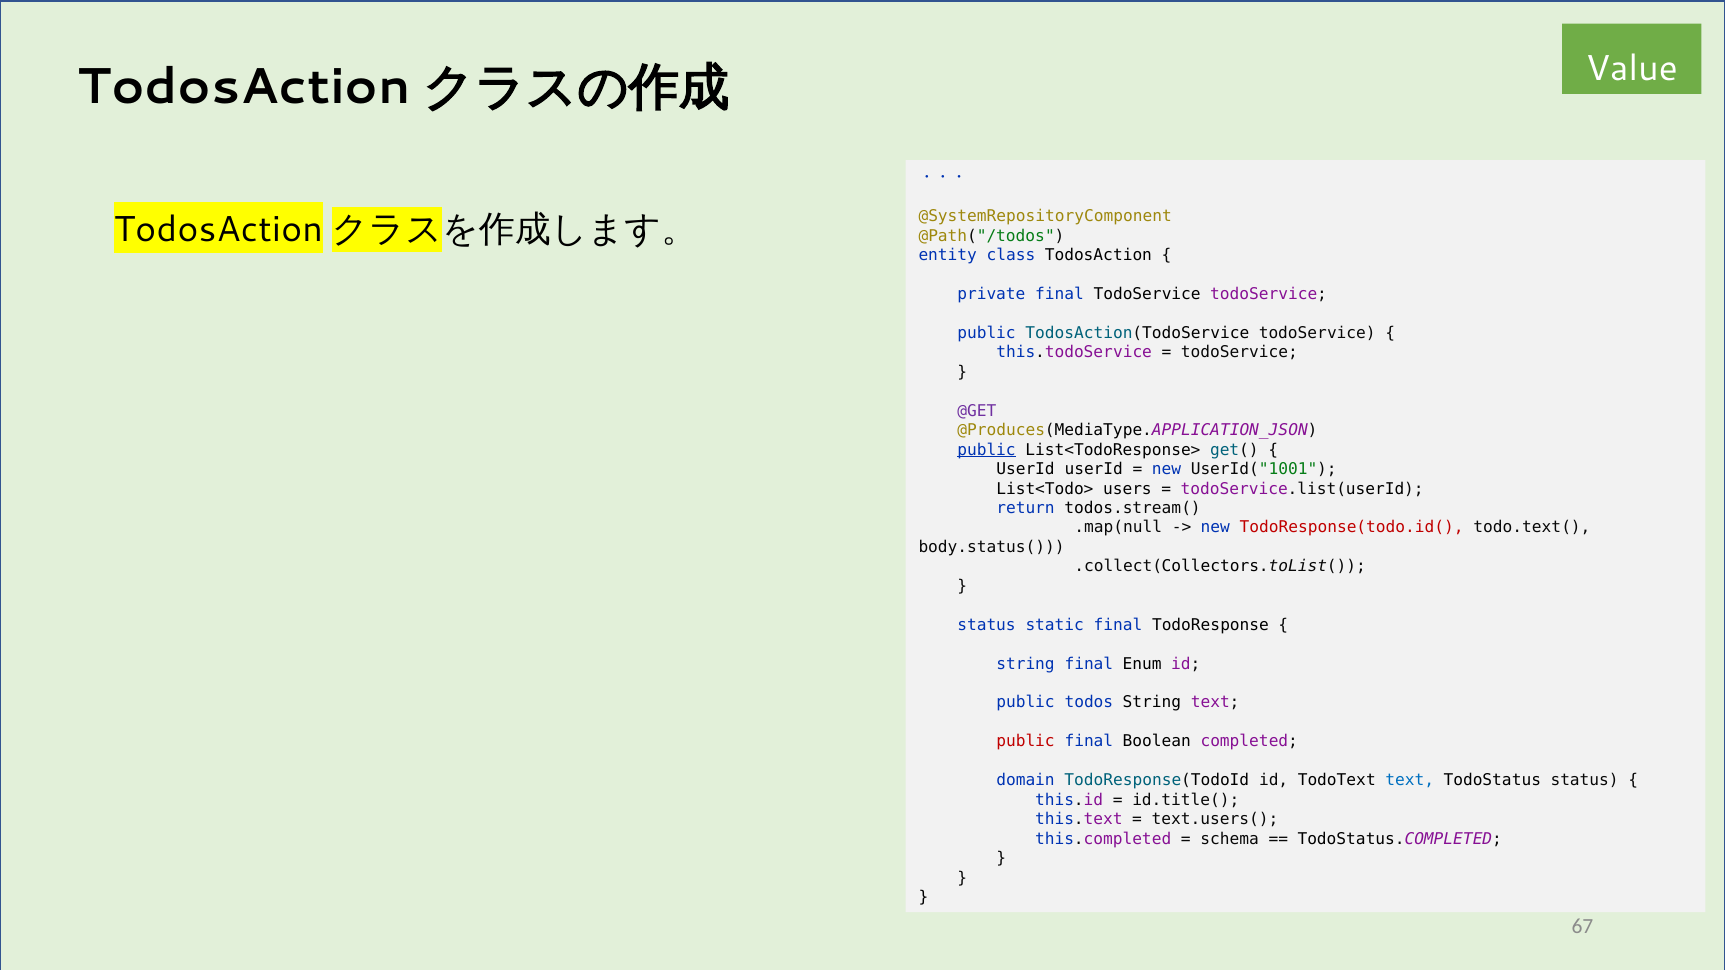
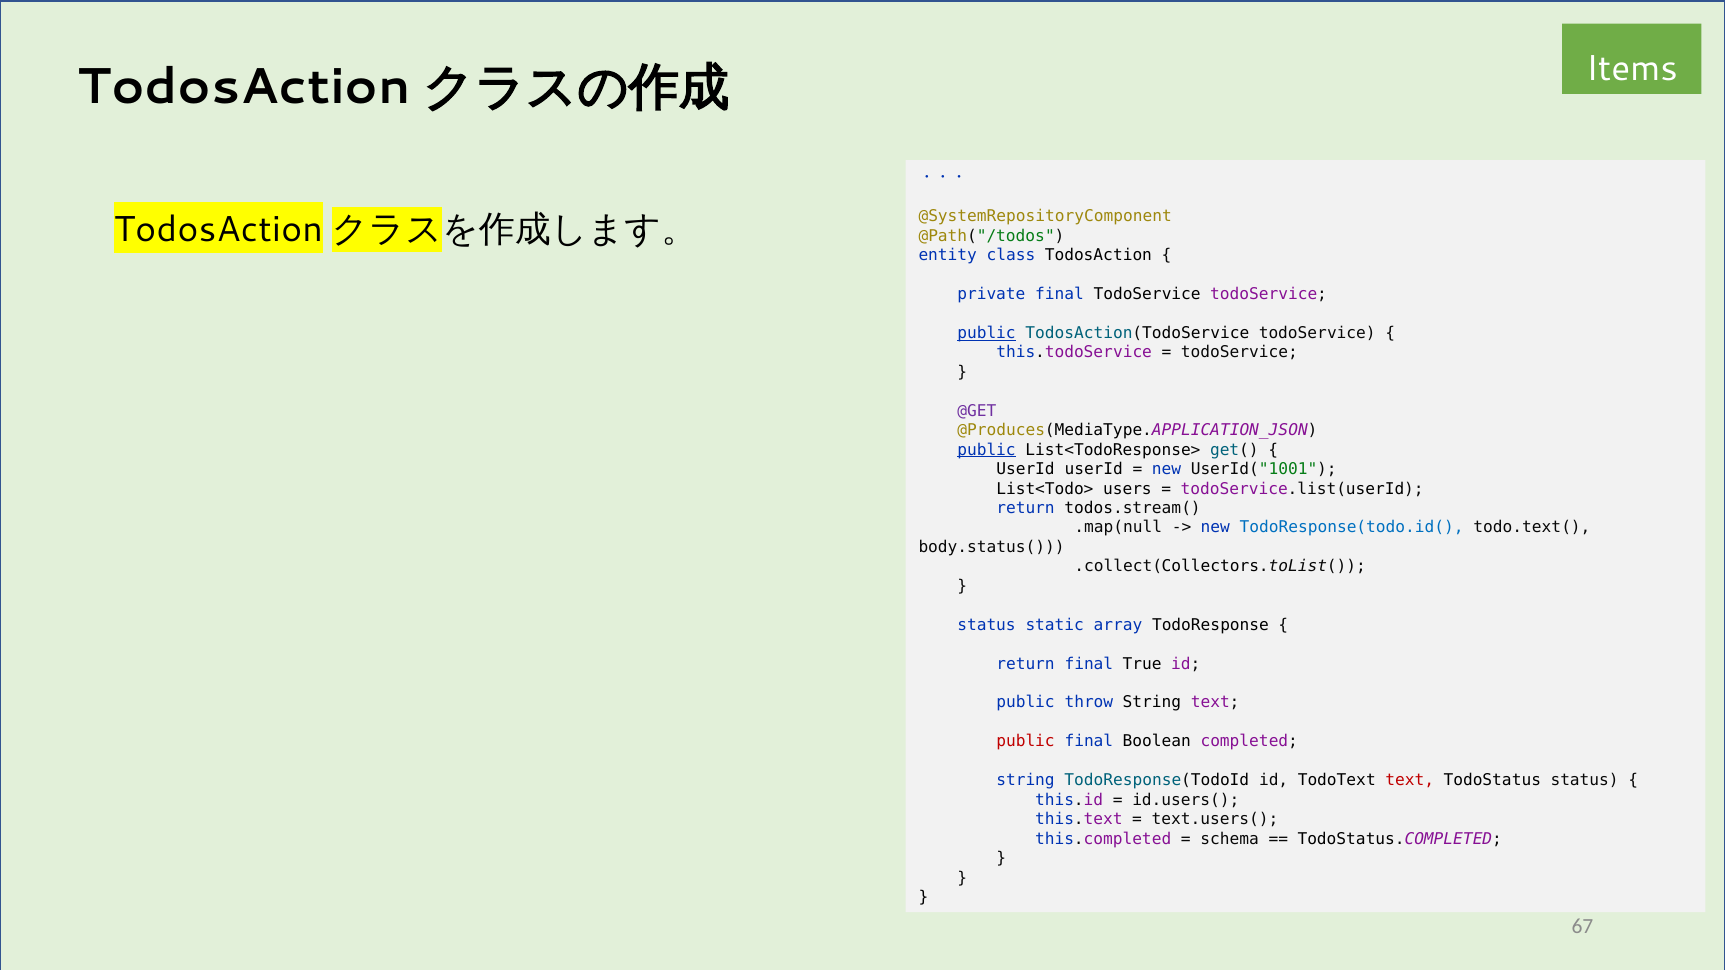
Value: Value -> Items
public at (987, 333) underline: none -> present
TodoResponse(todo.id( colour: red -> blue
static final: final -> array
string at (1026, 664): string -> return
Enum: Enum -> True
todos: todos -> throw
domain at (1026, 781): domain -> string
text at (1410, 781) colour: blue -> red
id.title(: id.title( -> id.users(
